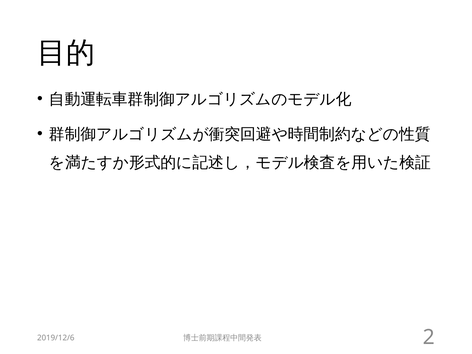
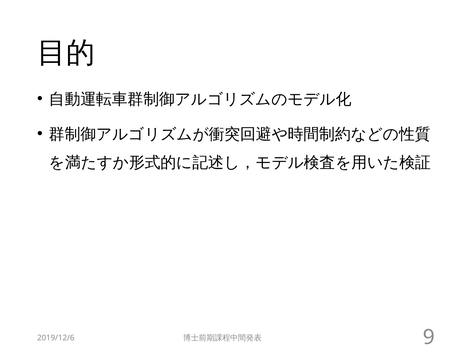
2: 2 -> 9
